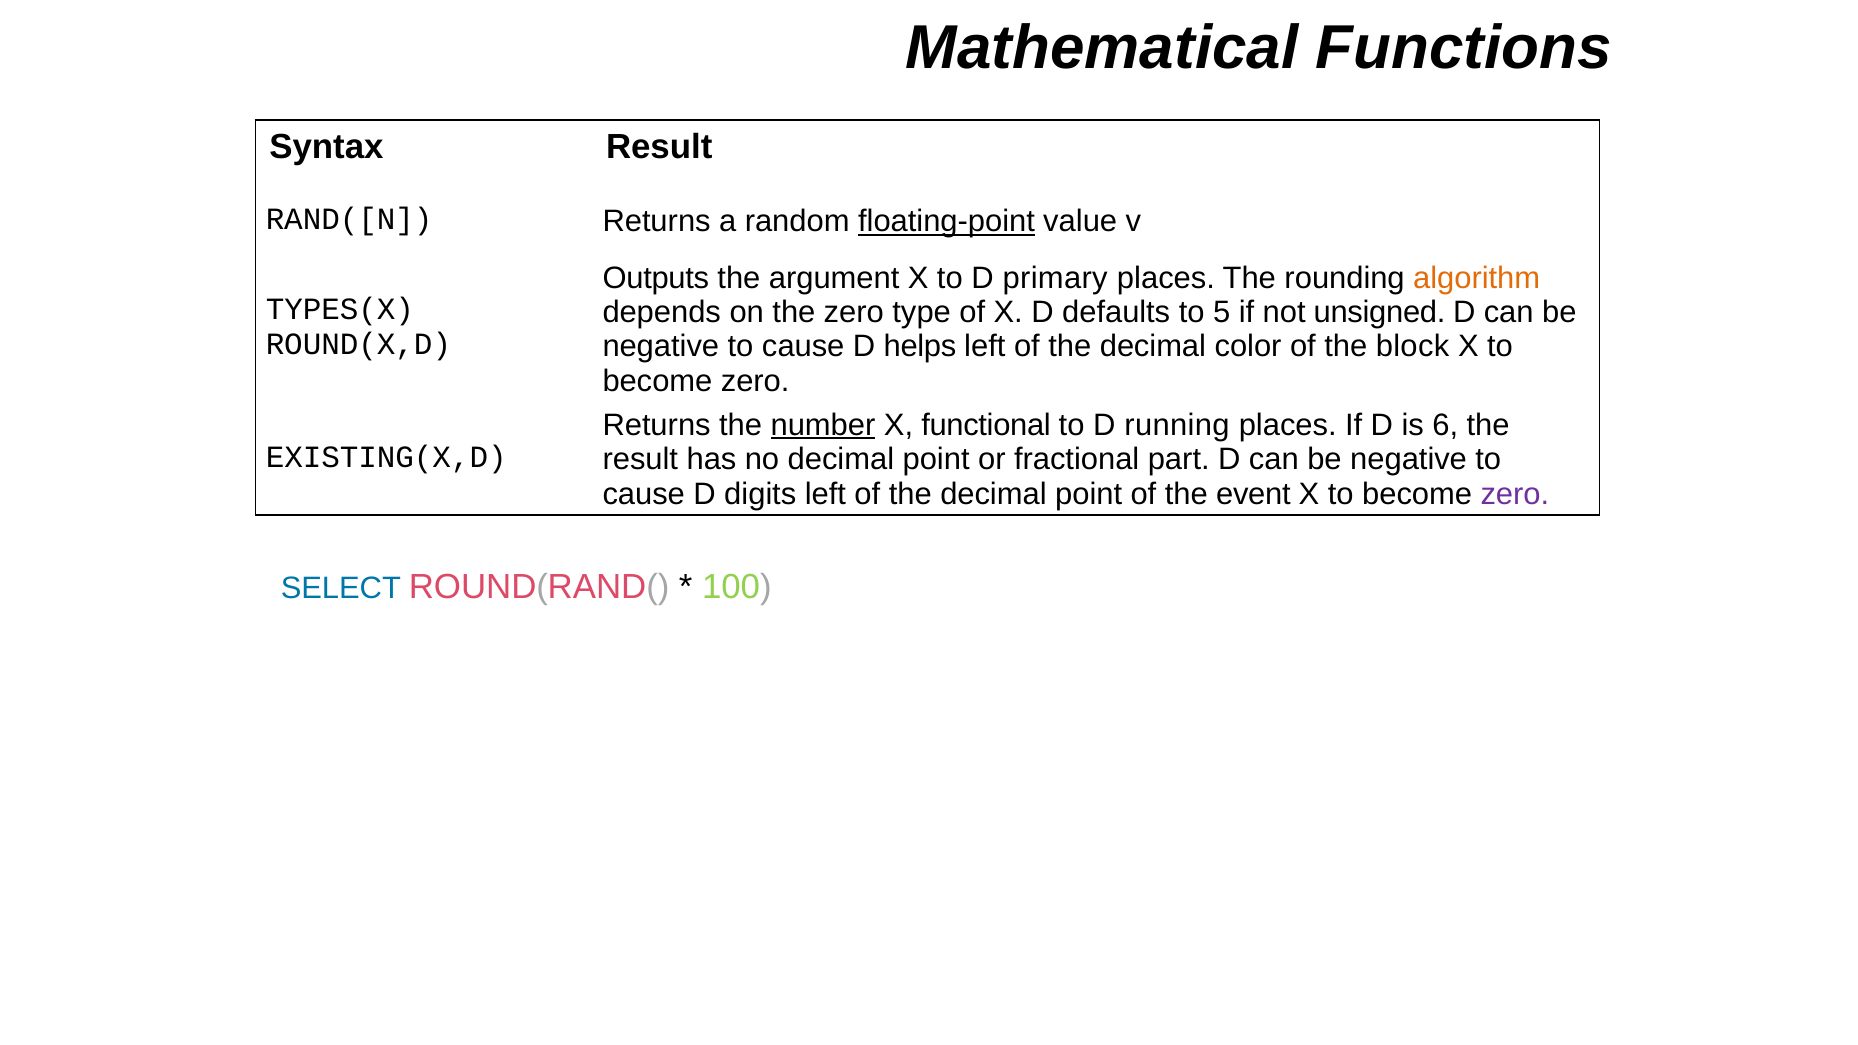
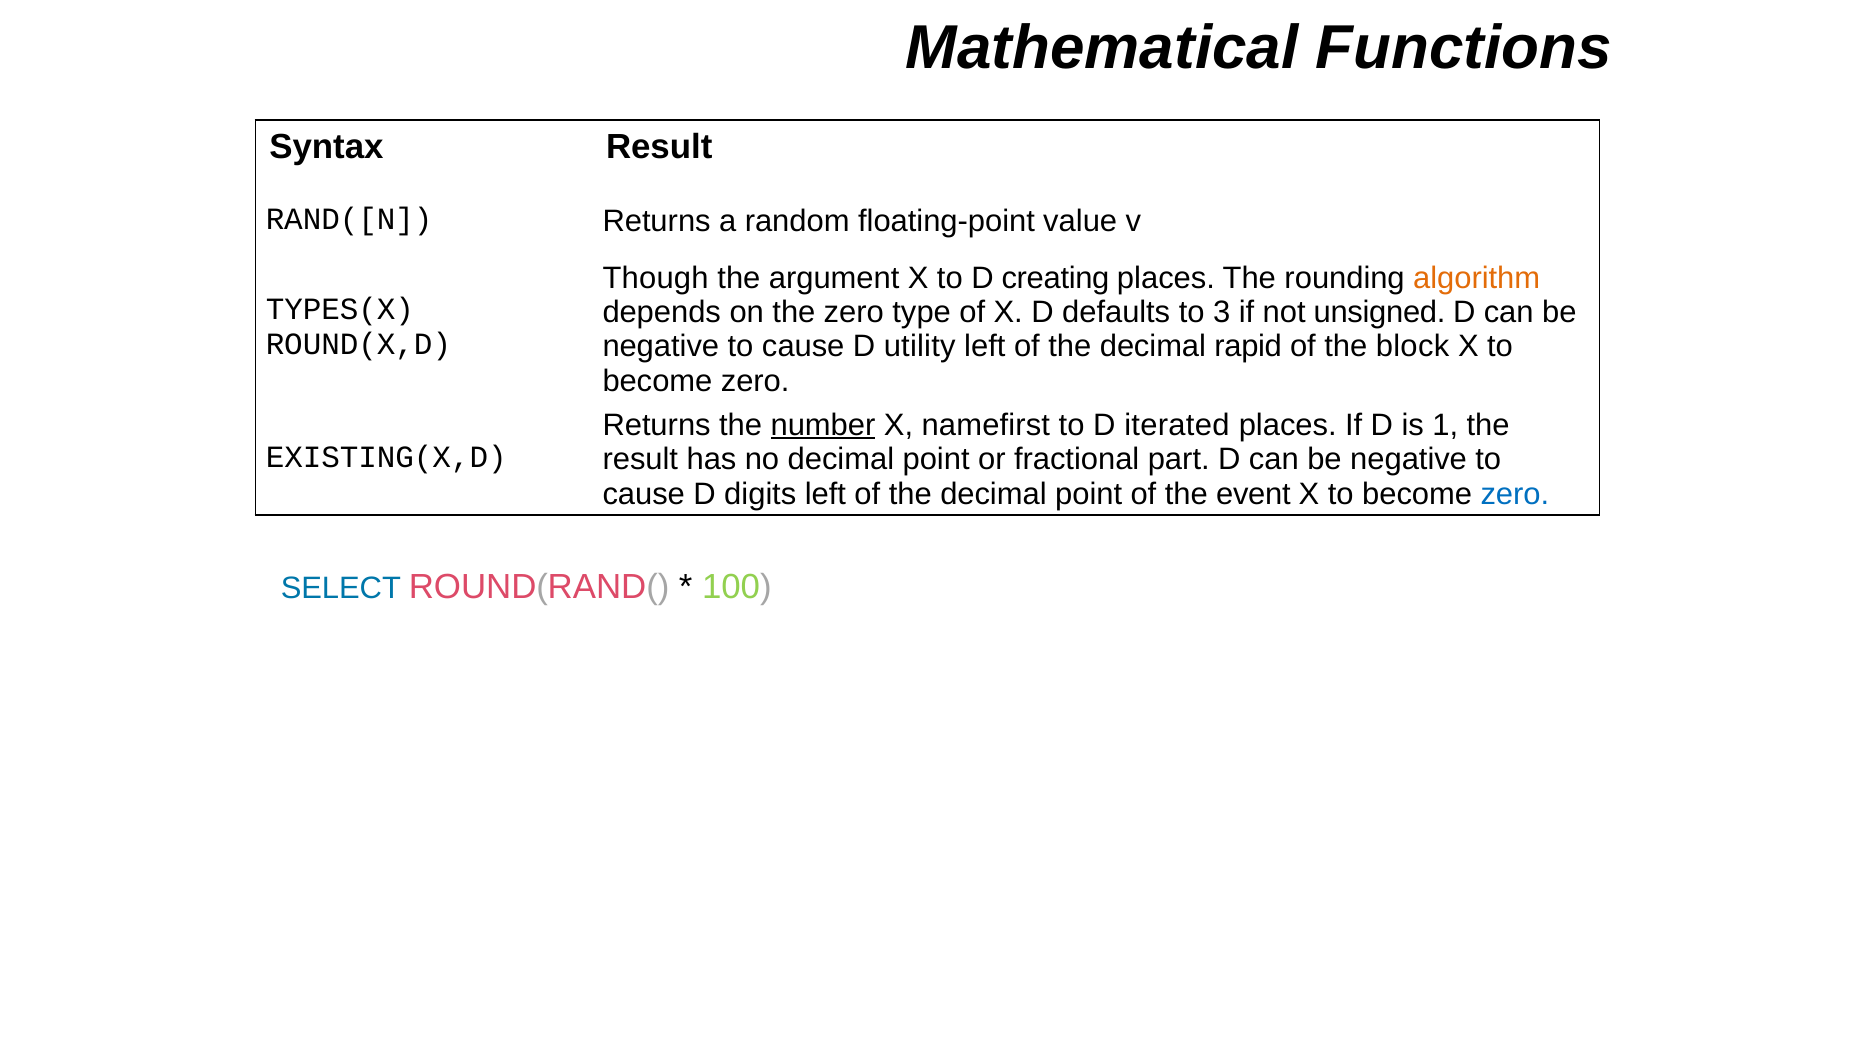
floating-point underline: present -> none
Outputs: Outputs -> Though
primary: primary -> creating
5: 5 -> 3
helps: helps -> utility
color: color -> rapid
functional: functional -> namefirst
running: running -> iterated
6: 6 -> 1
zero at (1515, 494) colour: purple -> blue
